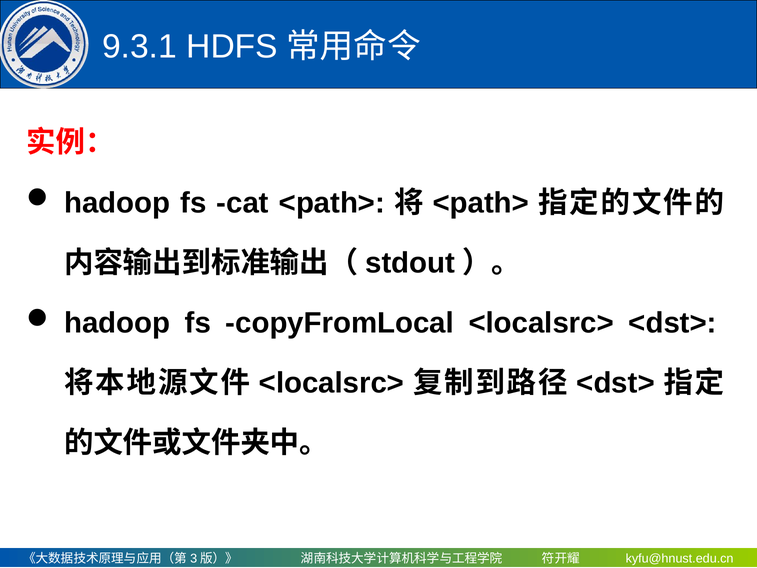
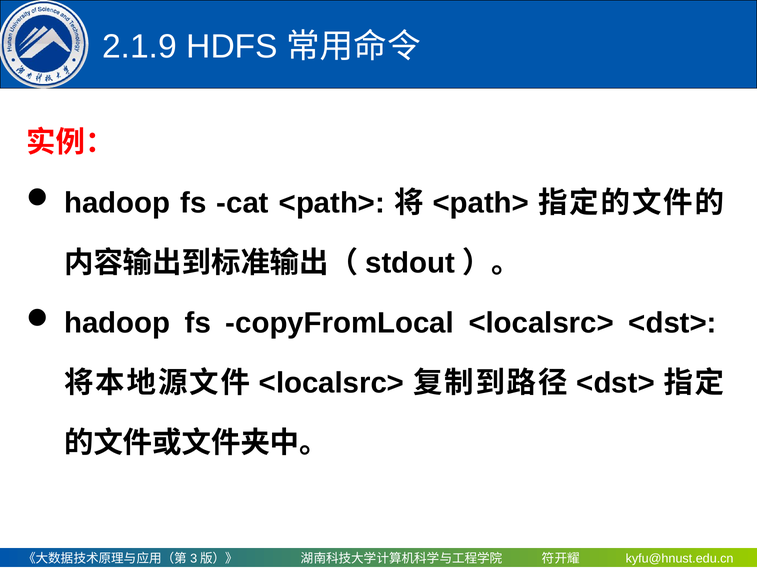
9.3.1: 9.3.1 -> 2.1.9
